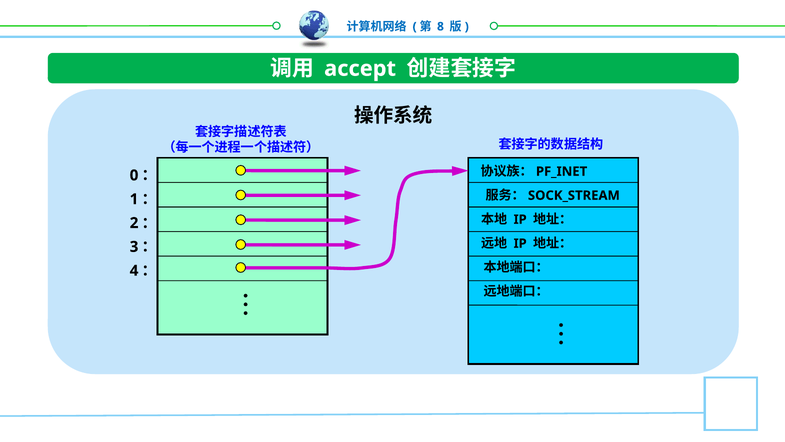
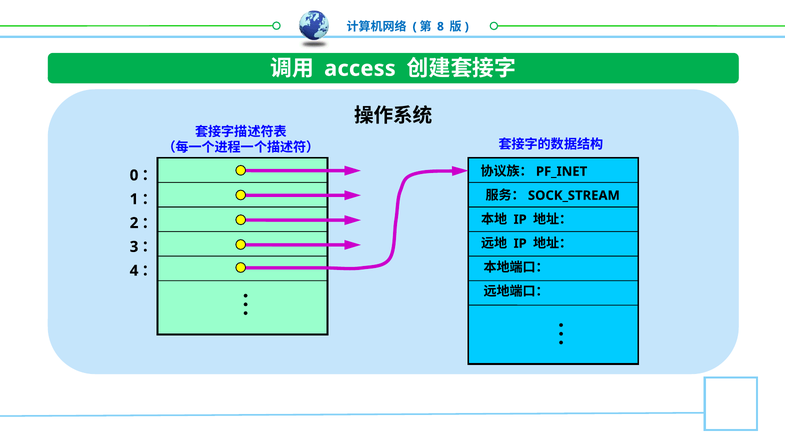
accept: accept -> access
